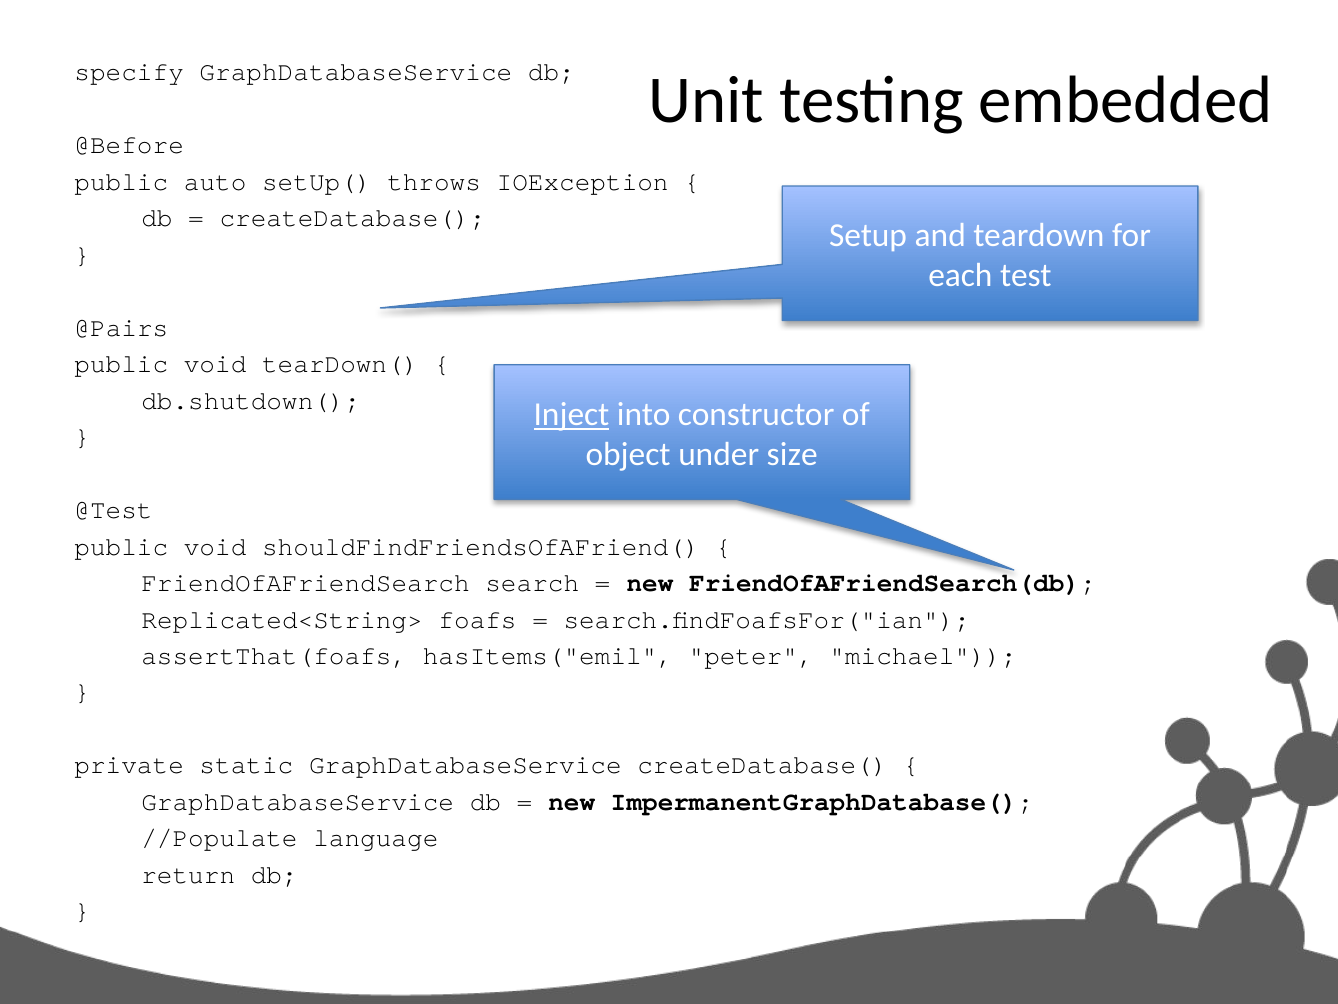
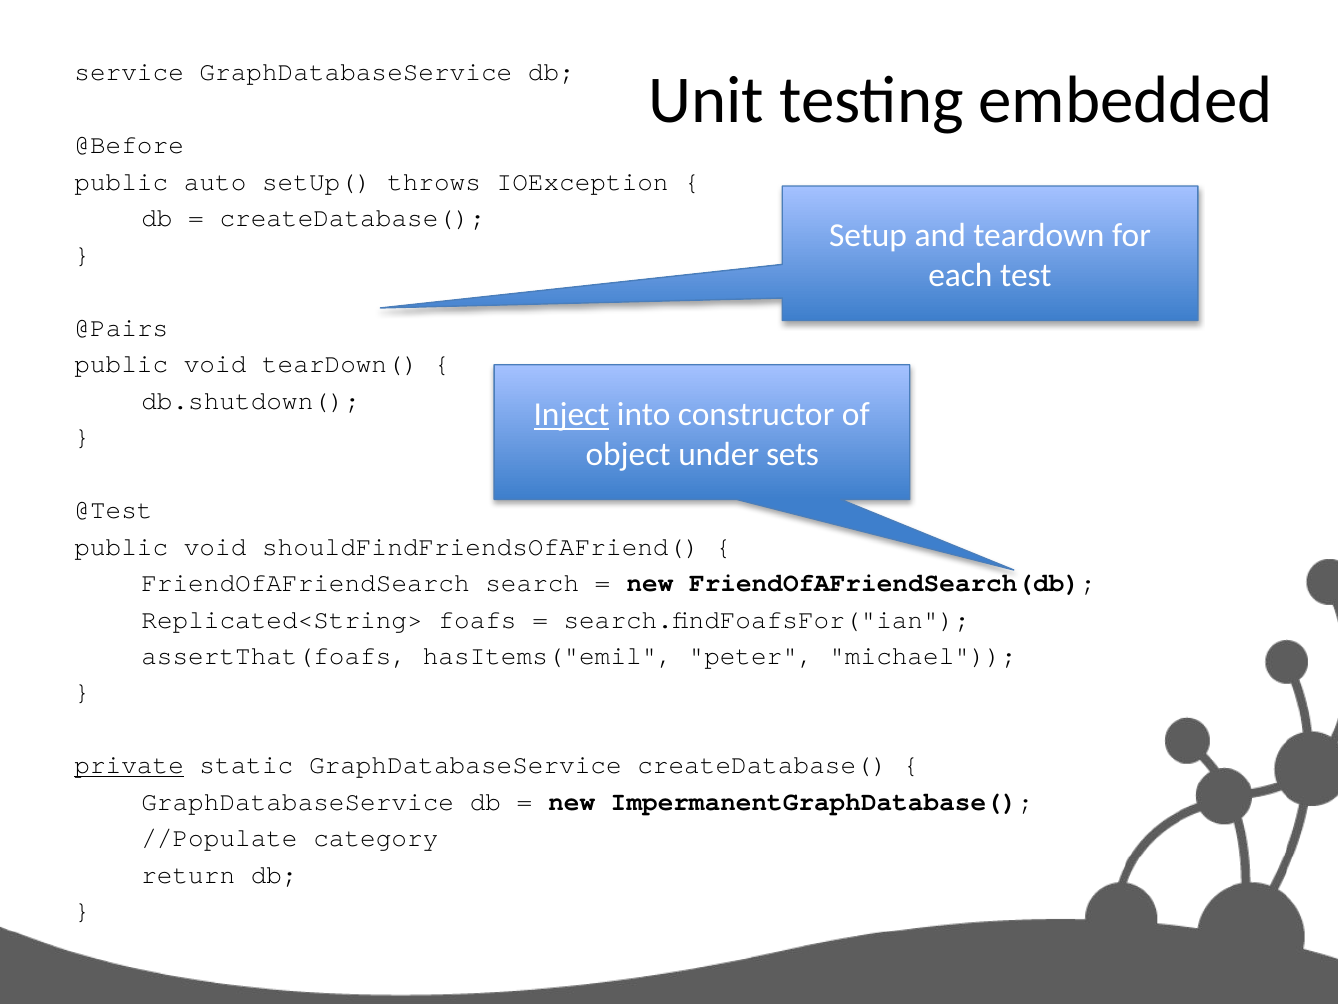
specify: specify -> service
size: size -> sets
private underline: none -> present
language: language -> category
